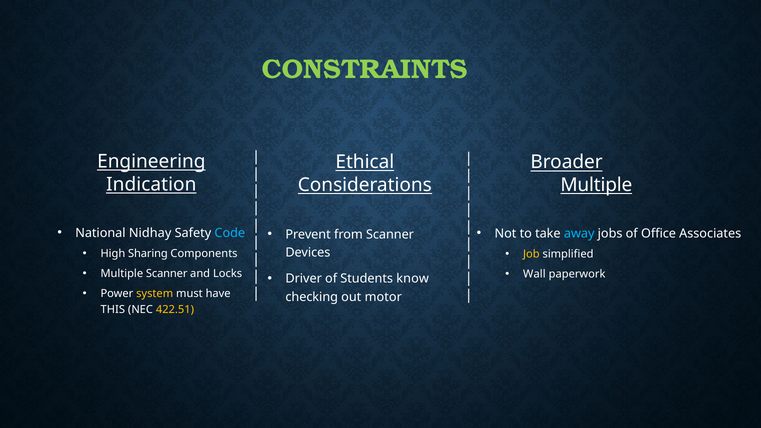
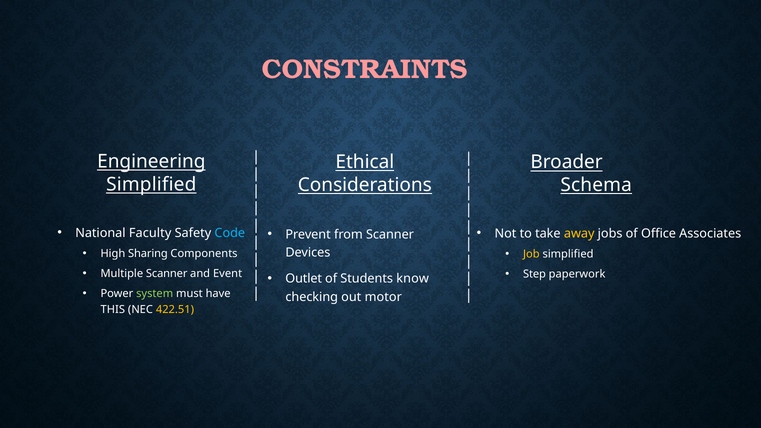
CONSTRAINTS colour: light green -> pink
Indication at (151, 184): Indication -> Simplified
Multiple at (596, 185): Multiple -> Schema
Nidhay: Nidhay -> Faculty
away colour: light blue -> yellow
Locks: Locks -> Event
Wall: Wall -> Step
Driver: Driver -> Outlet
system colour: yellow -> light green
